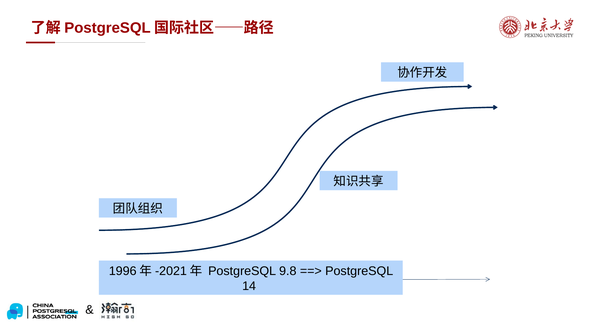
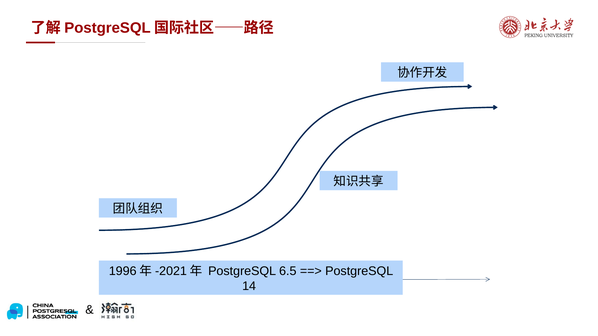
9.8: 9.8 -> 6.5
